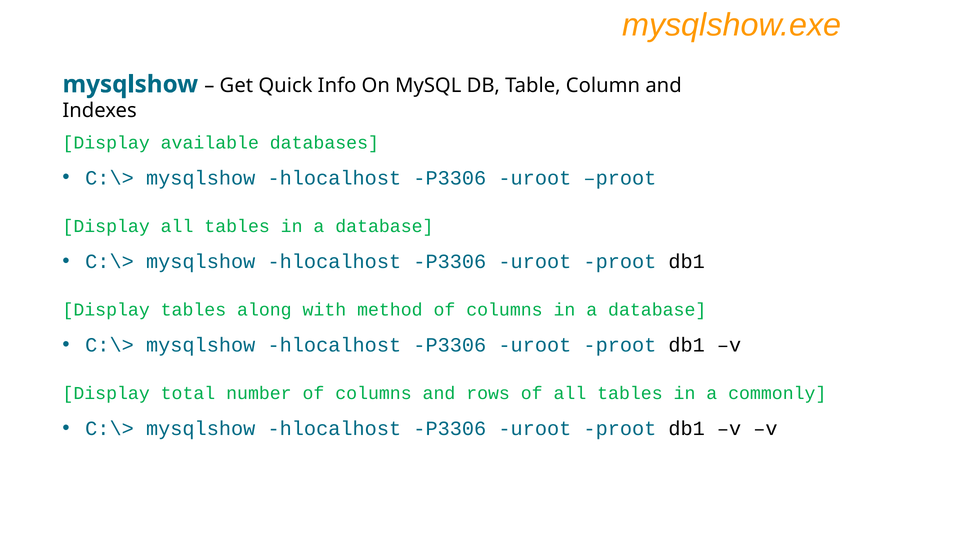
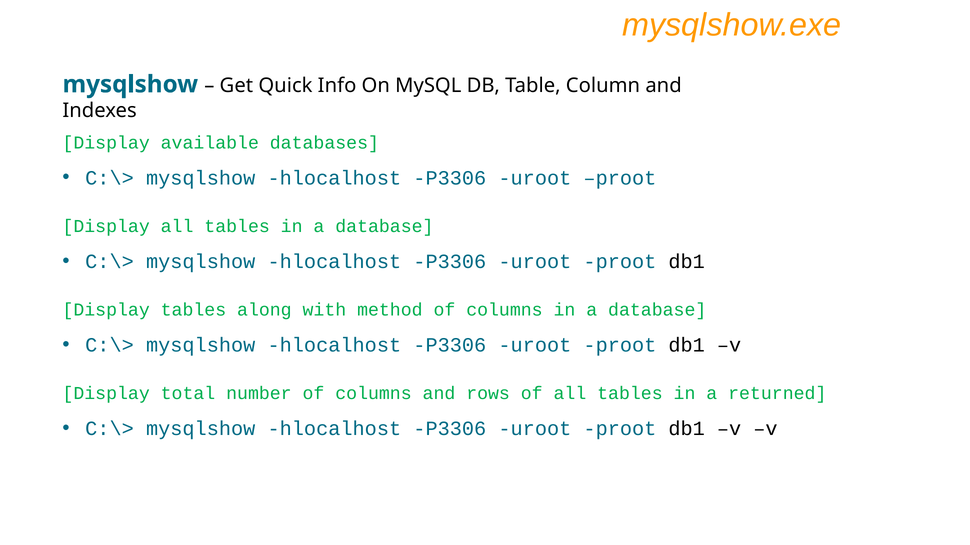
commonly: commonly -> returned
